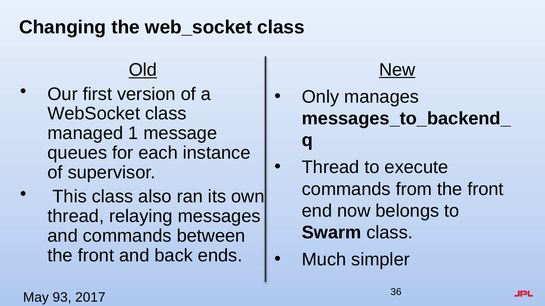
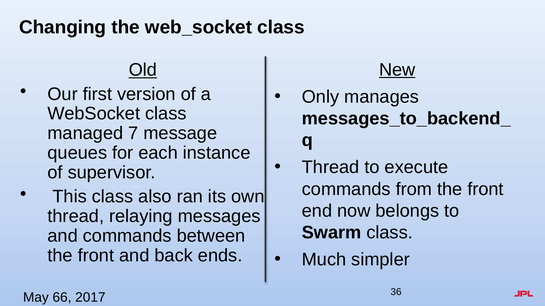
1: 1 -> 7
93: 93 -> 66
